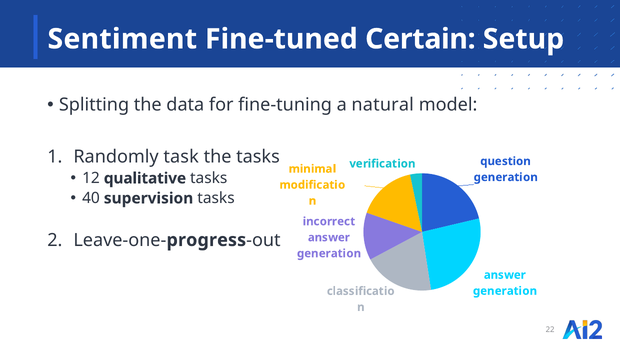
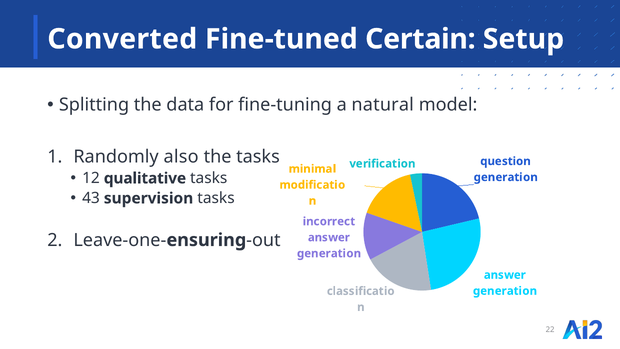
Sentiment: Sentiment -> Converted
task: task -> also
40: 40 -> 43
progress: progress -> ensuring
